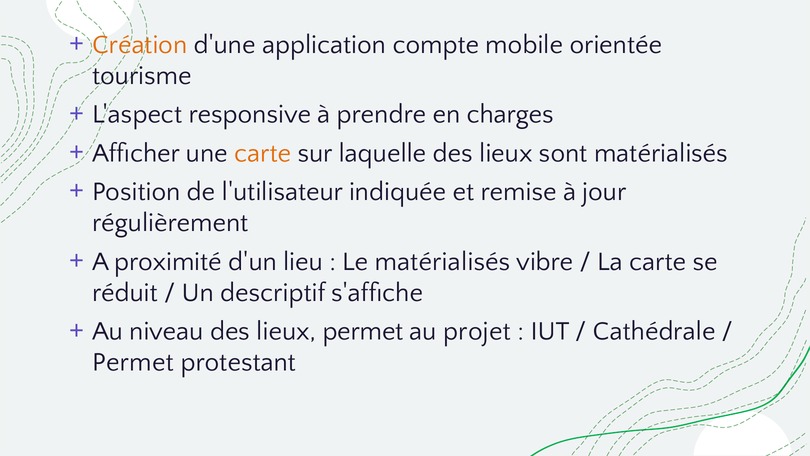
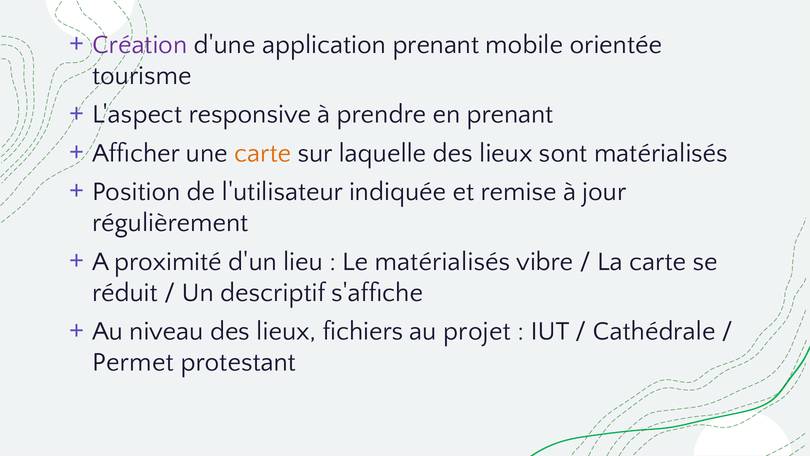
Création colour: orange -> purple
application compte: compte -> prenant
en charges: charges -> prenant
lieux permet: permet -> fichiers
